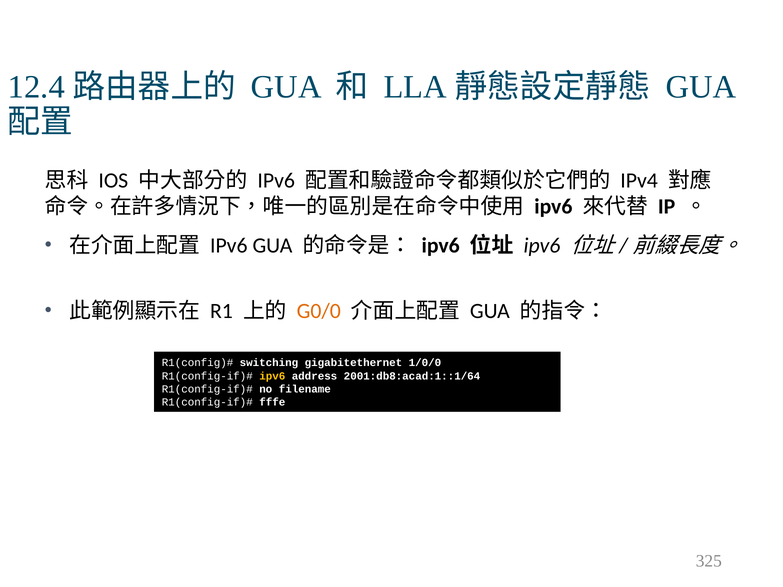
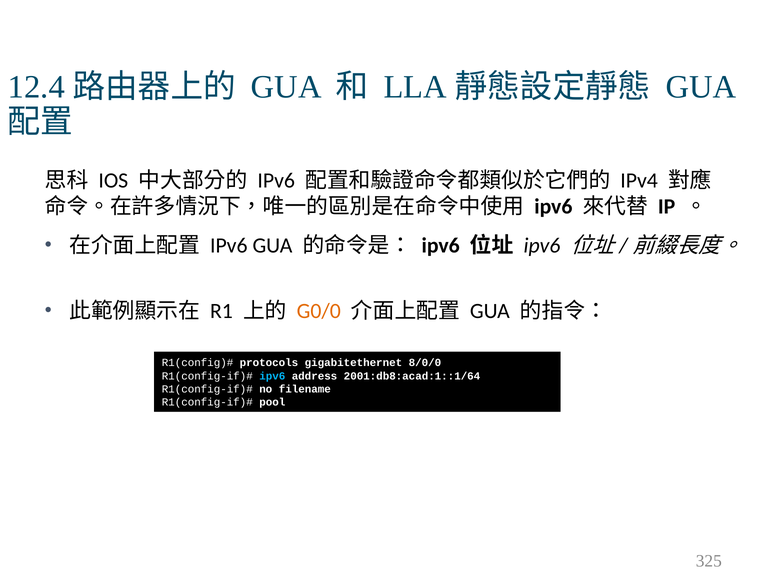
switching: switching -> protocols
1/0/0: 1/0/0 -> 8/0/0
ipv6 at (272, 376) colour: yellow -> light blue
fffe: fffe -> pool
